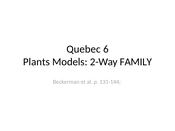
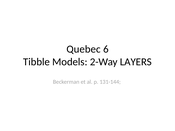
Plants: Plants -> Tibble
FAMILY: FAMILY -> LAYERS
